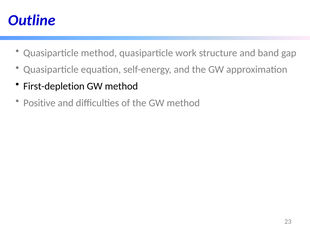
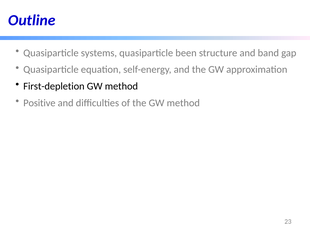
Quasiparticle method: method -> systems
work: work -> been
